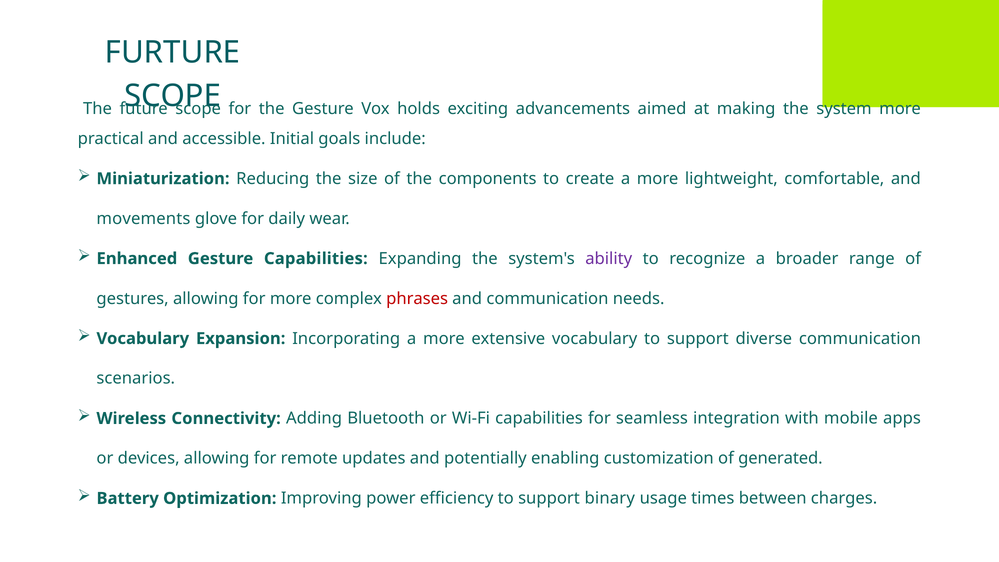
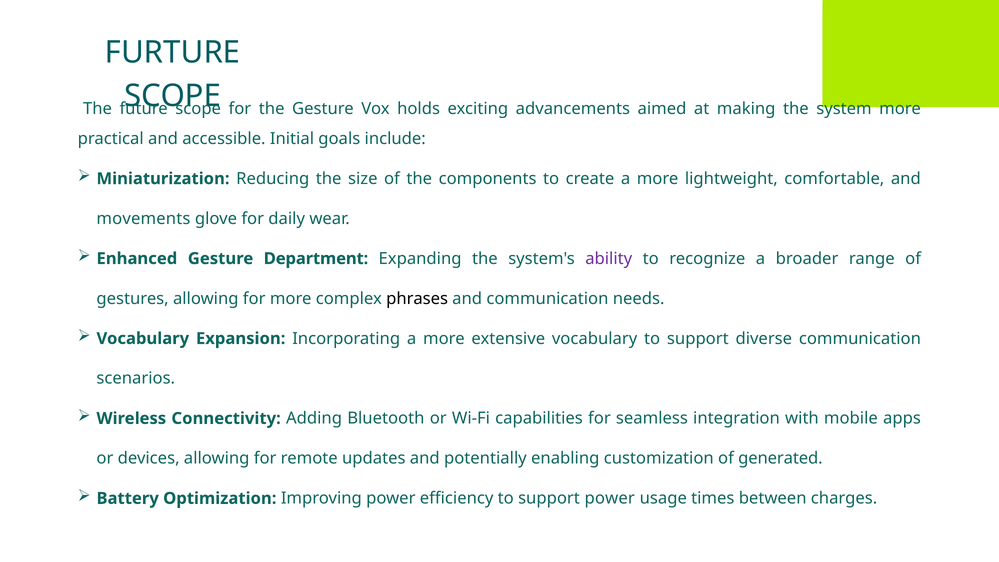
Gesture Capabilities: Capabilities -> Department
phrases colour: red -> black
support binary: binary -> power
